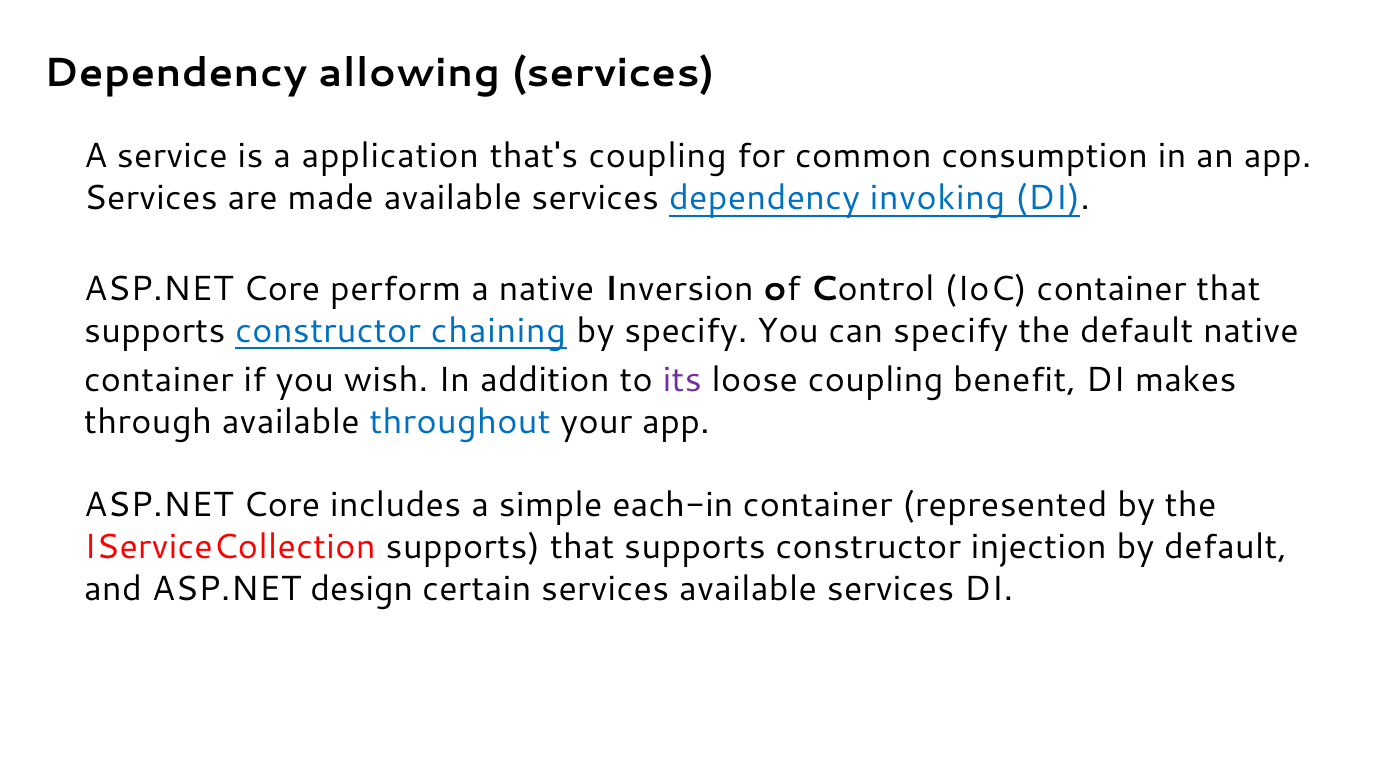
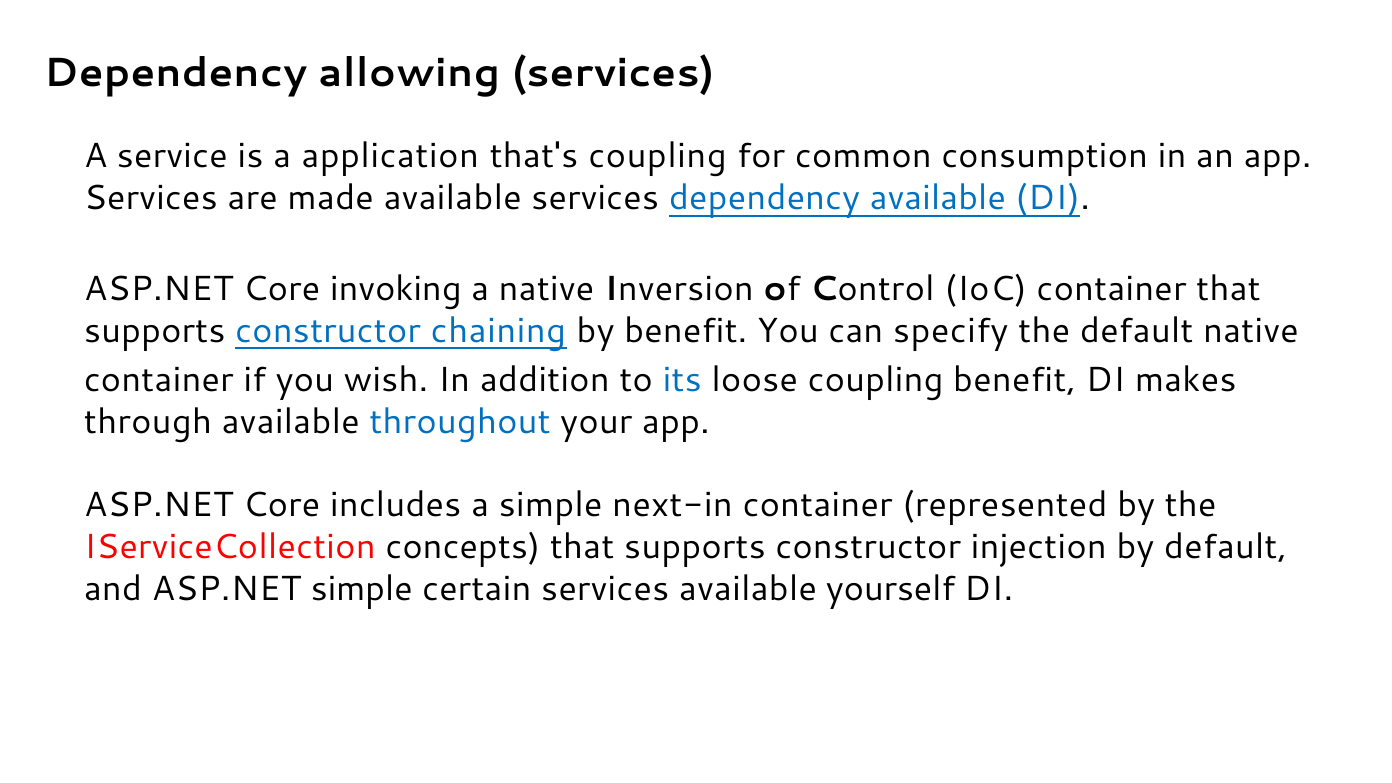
dependency invoking: invoking -> available
perform: perform -> invoking
by specify: specify -> benefit
its colour: purple -> blue
each-in: each-in -> next-in
IServiceCollection supports: supports -> concepts
ASP.NET design: design -> simple
services available services: services -> yourself
